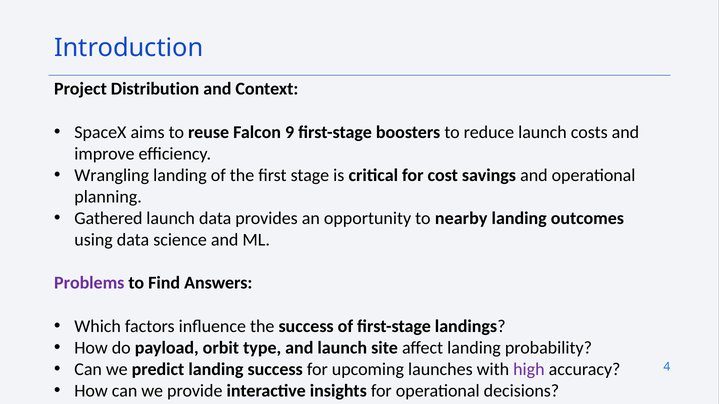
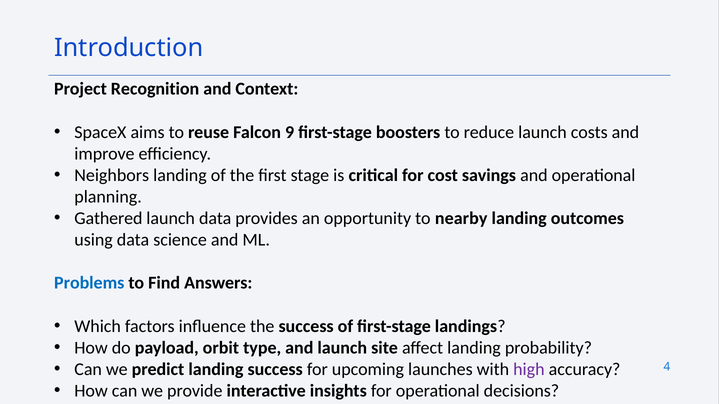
Distribution: Distribution -> Recognition
Wrangling: Wrangling -> Neighbors
Problems colour: purple -> blue
